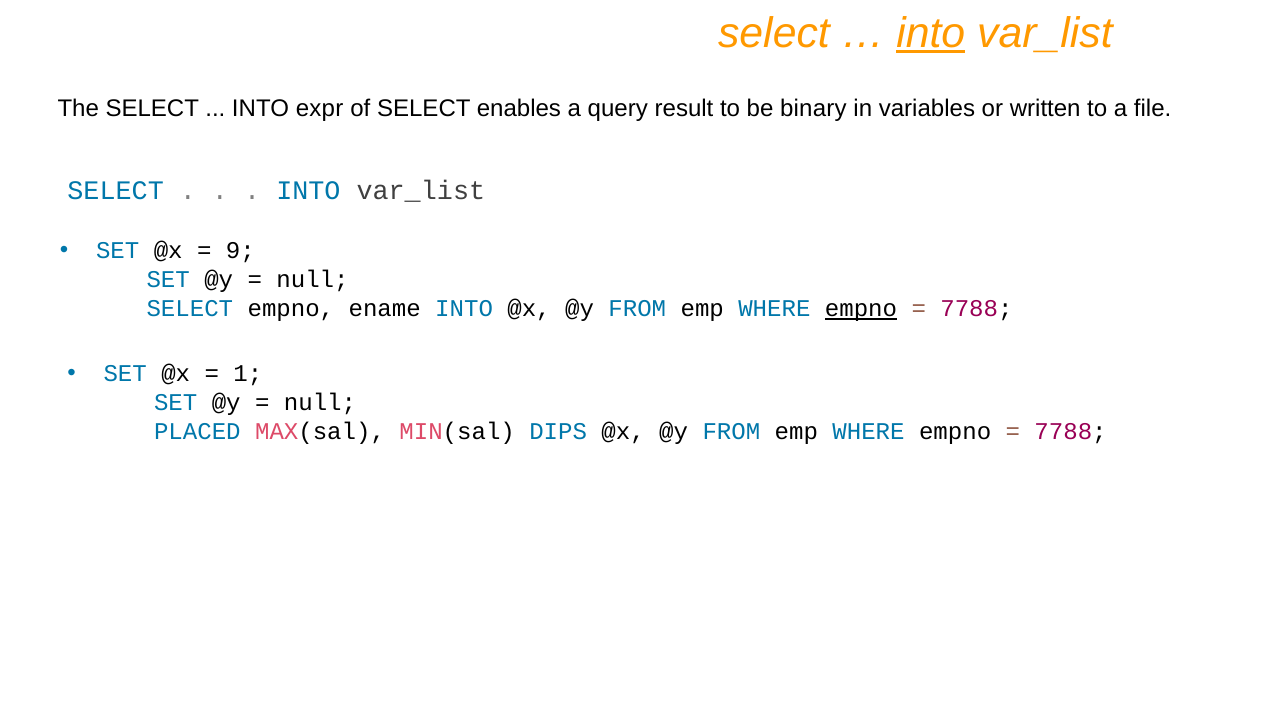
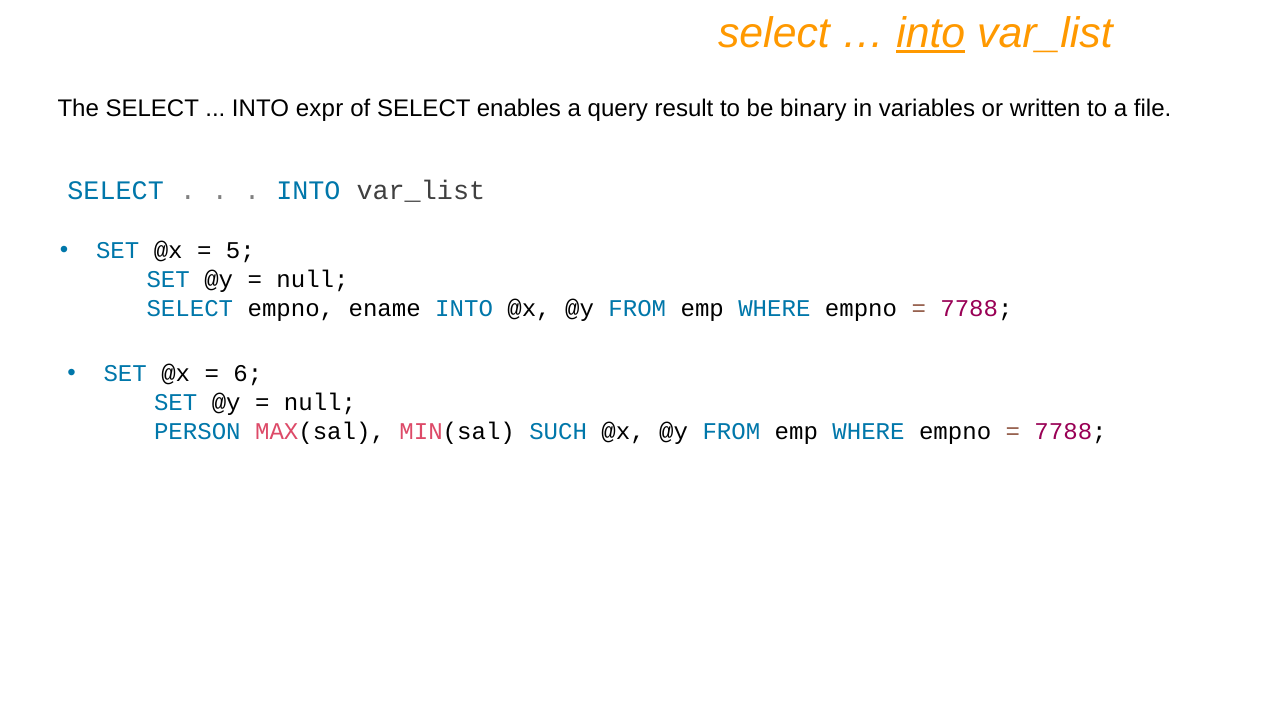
9: 9 -> 5
empno at (861, 309) underline: present -> none
1: 1 -> 6
PLACED: PLACED -> PERSON
DIPS: DIPS -> SUCH
